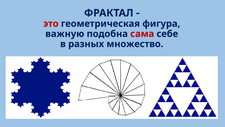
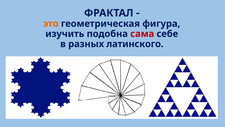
это colour: red -> orange
важную: важную -> изучить
множество: множество -> латинского
